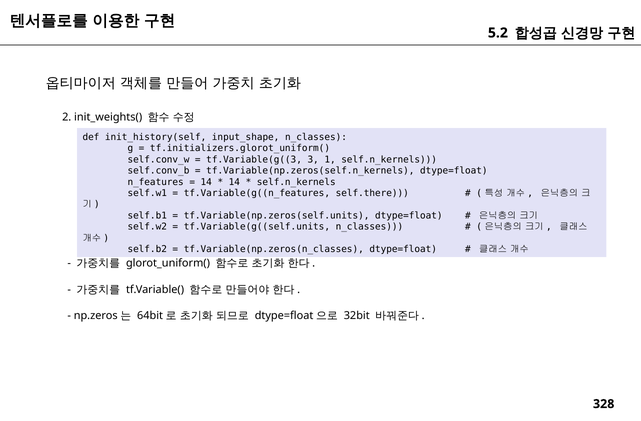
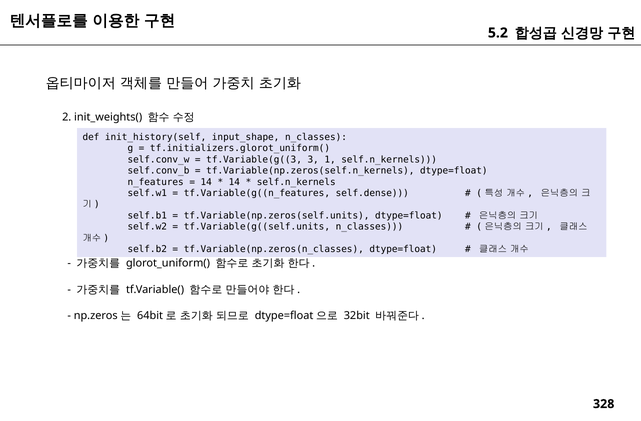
self.there: self.there -> self.dense
